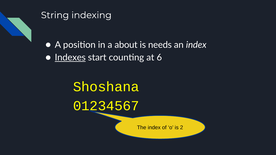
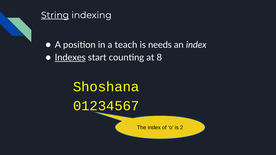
String underline: none -> present
about: about -> teach
6: 6 -> 8
